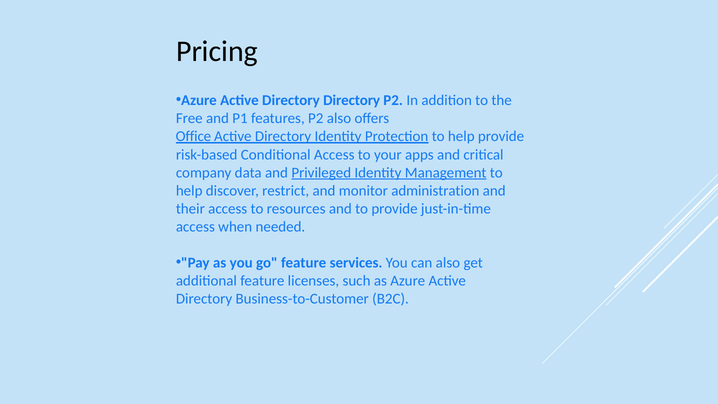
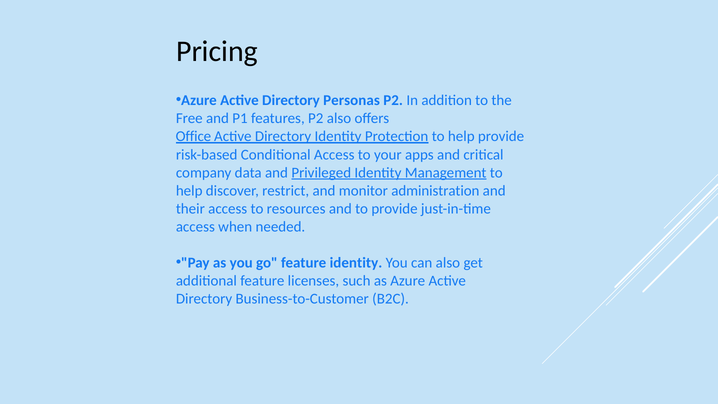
Directory Directory: Directory -> Personas
feature services: services -> identity
